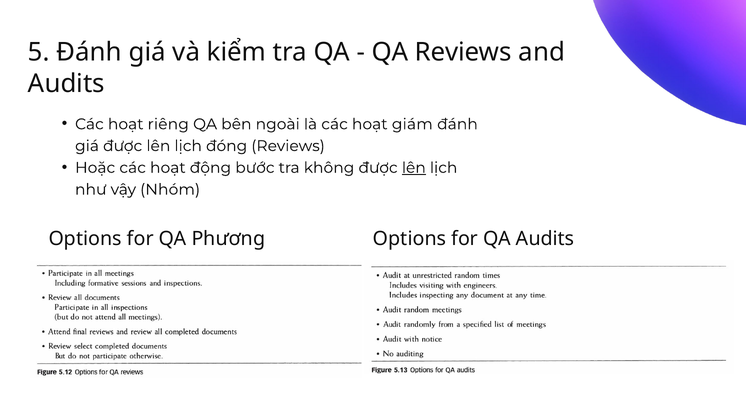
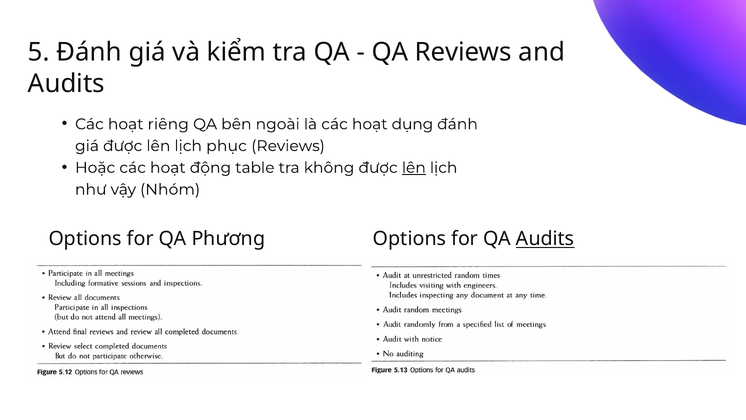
giám: giám -> dụng
đóng: đóng -> phục
bước: bước -> table
Audits at (545, 239) underline: none -> present
